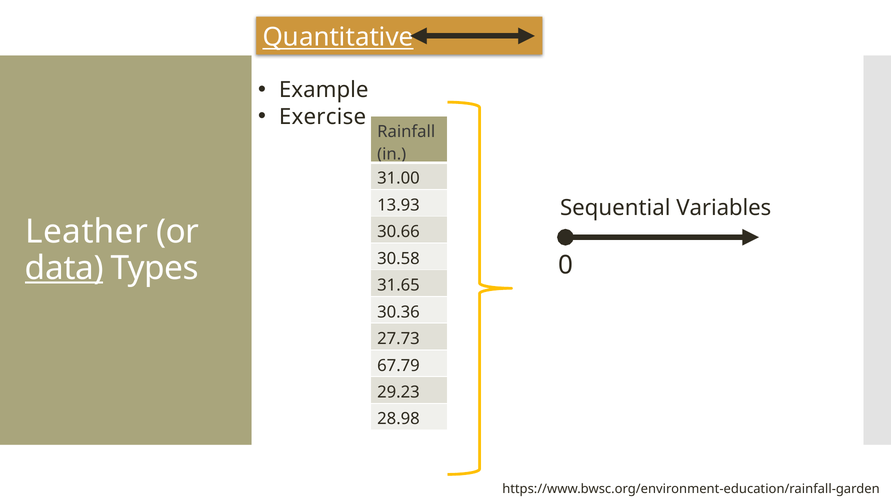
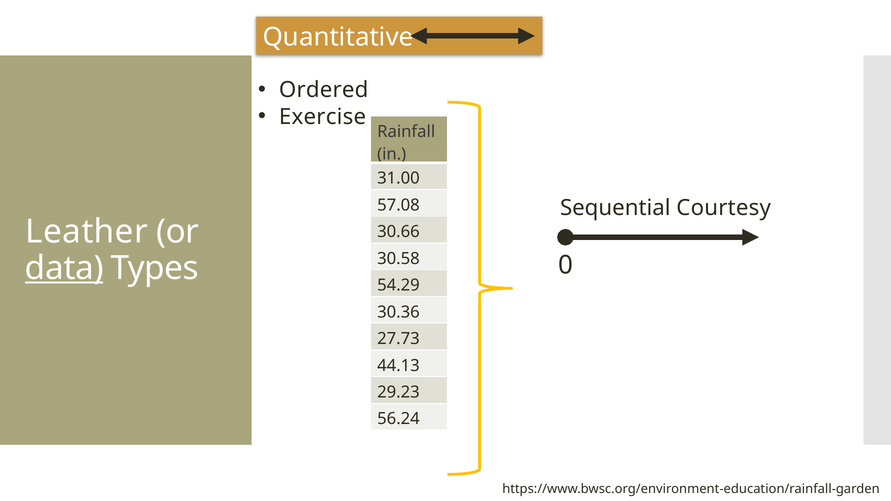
Quantitative underline: present -> none
Example: Example -> Ordered
13.93: 13.93 -> 57.08
Variables: Variables -> Courtesy
31.65: 31.65 -> 54.29
67.79: 67.79 -> 44.13
28.98: 28.98 -> 56.24
